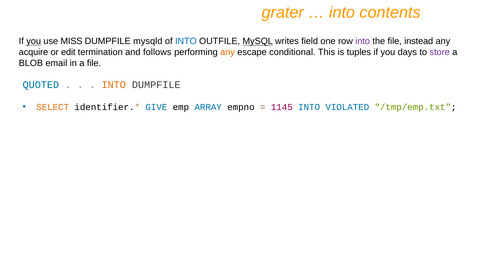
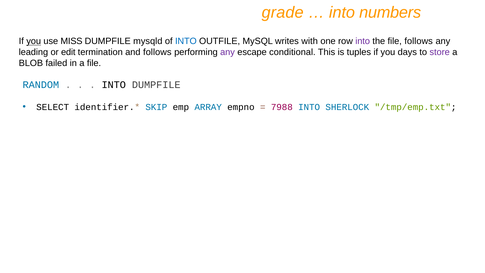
grater: grater -> grade
contents: contents -> numbers
MySQL underline: present -> none
field: field -> with
file instead: instead -> follows
acquire: acquire -> leading
any at (228, 52) colour: orange -> purple
email: email -> failed
QUOTED: QUOTED -> RANDOM
INTO at (114, 85) colour: orange -> black
SELECT colour: orange -> black
GIVE: GIVE -> SKIP
1145: 1145 -> 7988
VIOLATED: VIOLATED -> SHERLOCK
